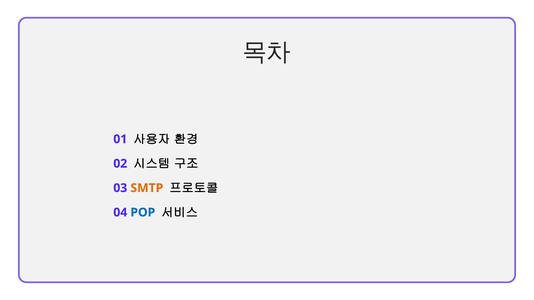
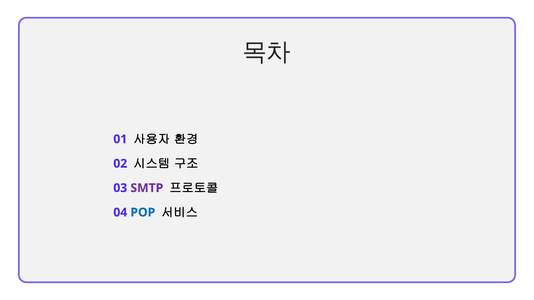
SMTP colour: orange -> purple
